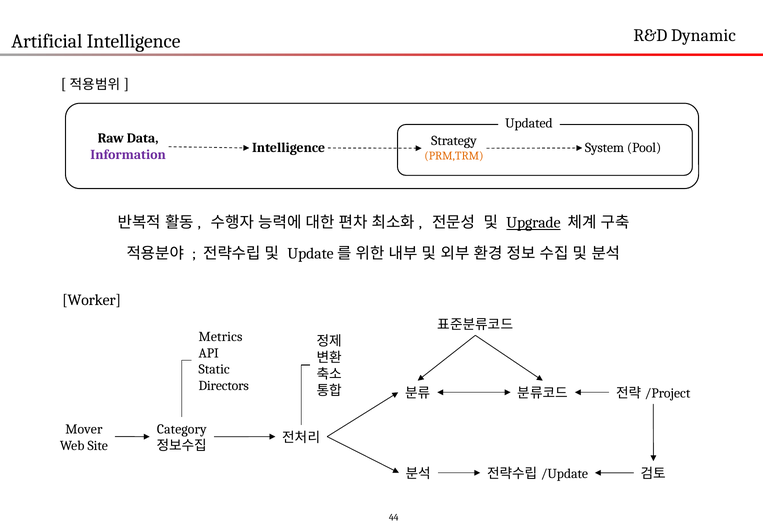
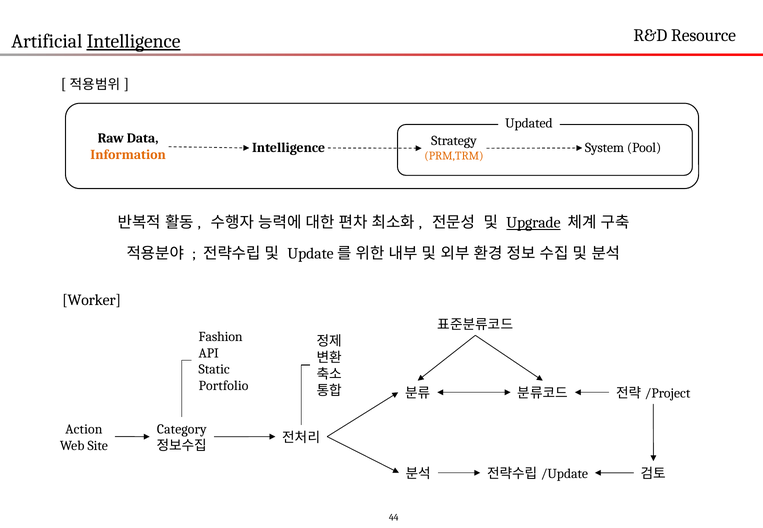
Dynamic: Dynamic -> Resource
Intelligence at (134, 41) underline: none -> present
Information colour: purple -> orange
Metrics: Metrics -> Fashion
Directors: Directors -> Portfolio
Mover: Mover -> Action
